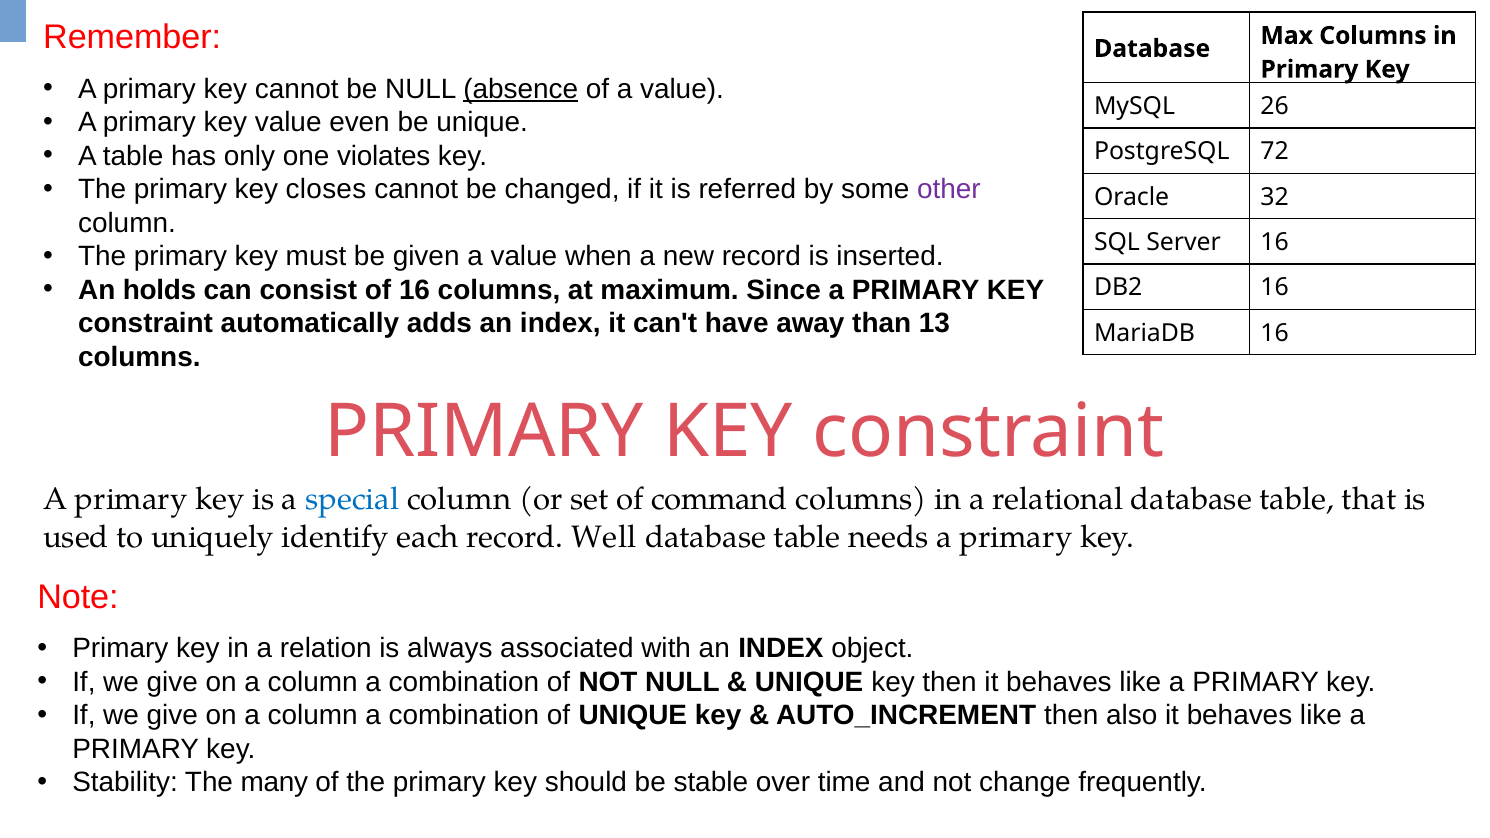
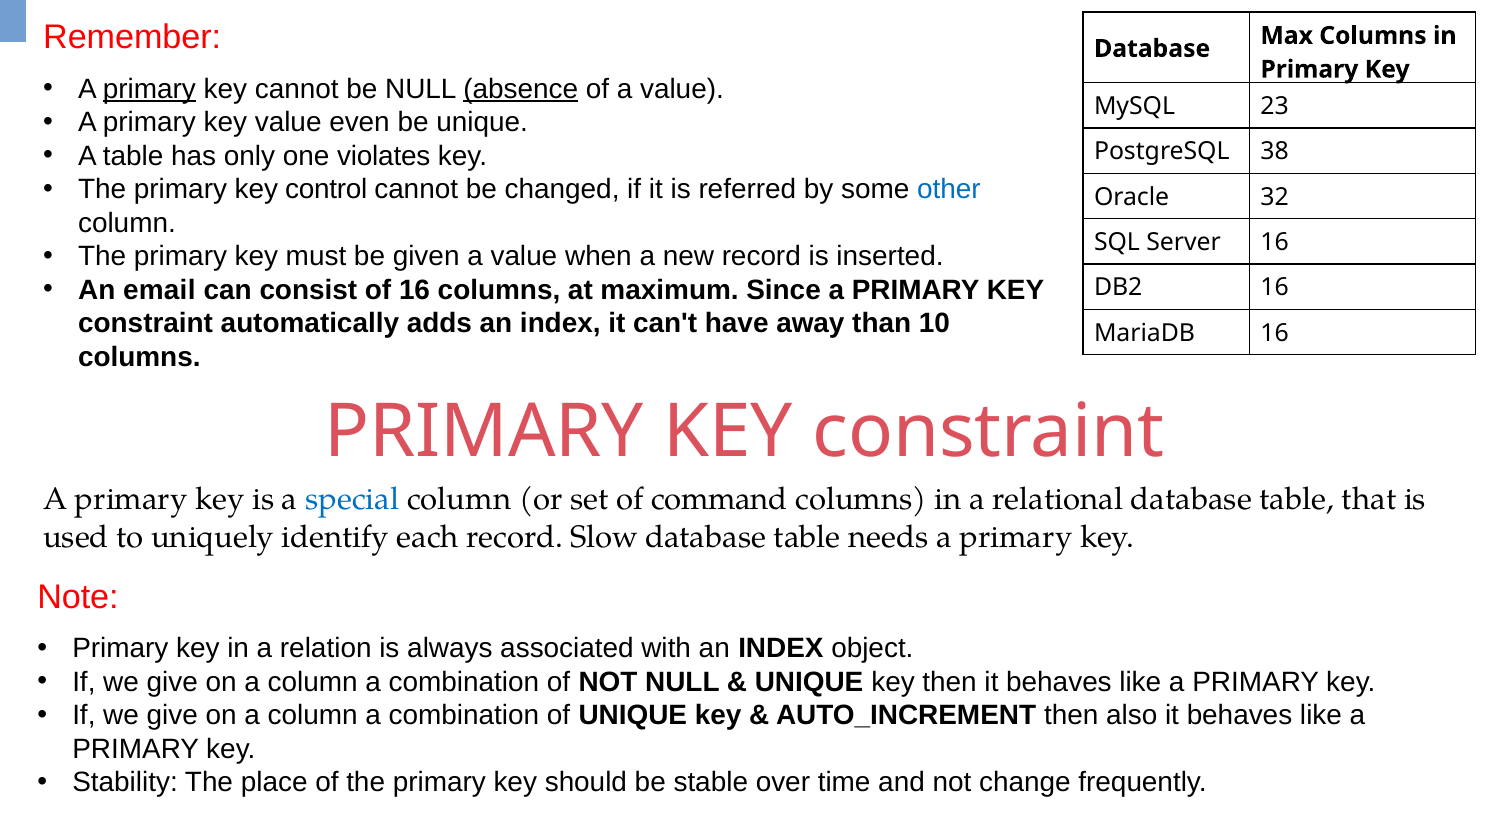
primary at (149, 89) underline: none -> present
26: 26 -> 23
72: 72 -> 38
closes: closes -> control
other colour: purple -> blue
holds: holds -> email
13: 13 -> 10
Well: Well -> Slow
many: many -> place
